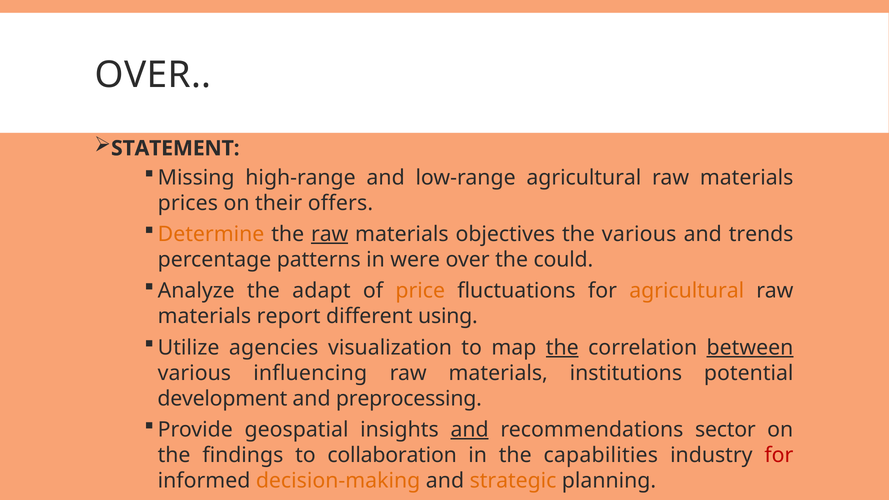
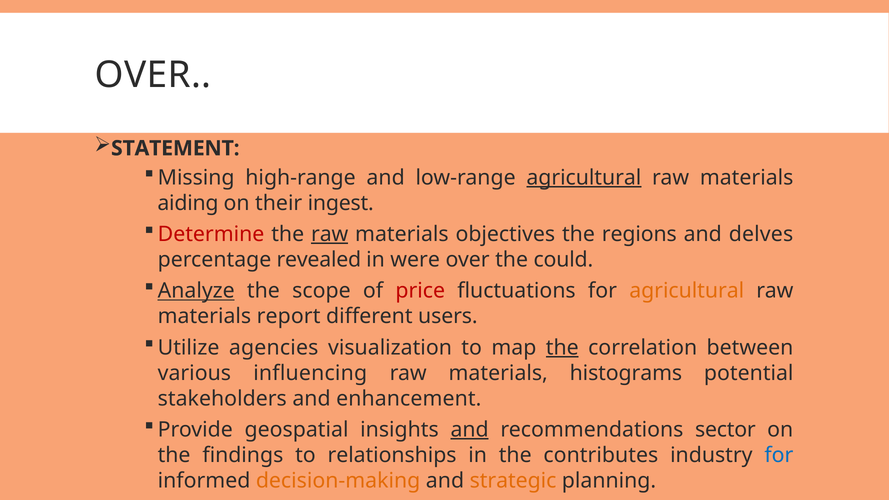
agricultural at (584, 178) underline: none -> present
prices: prices -> aiding
offers: offers -> ingest
Determine colour: orange -> red
the various: various -> regions
trends: trends -> delves
patterns: patterns -> revealed
Analyze underline: none -> present
adapt: adapt -> scope
price colour: orange -> red
using: using -> users
between underline: present -> none
institutions: institutions -> histograms
development: development -> stakeholders
preprocessing: preprocessing -> enhancement
collaboration: collaboration -> relationships
capabilities: capabilities -> contributes
for at (779, 455) colour: red -> blue
